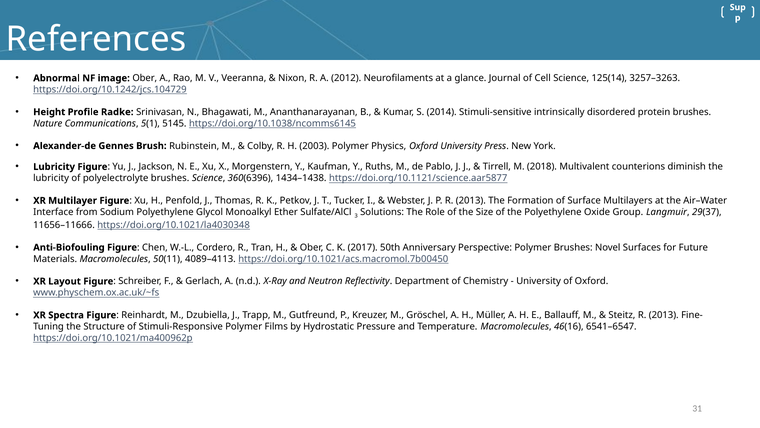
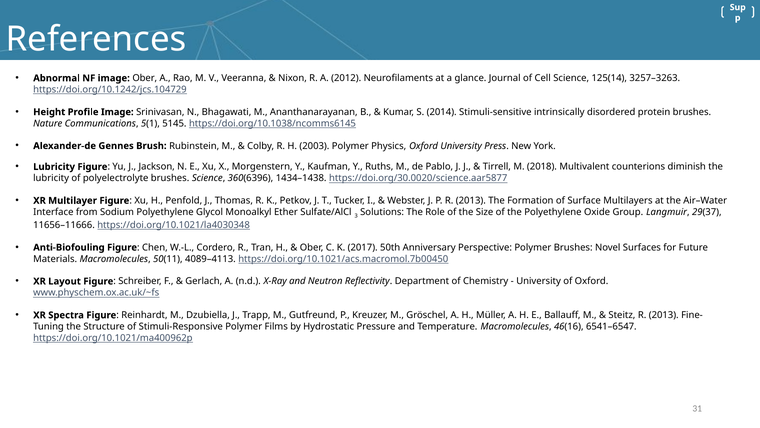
Profile Radke: Radke -> Image
https://doi.org/10.1121/science.aar5877: https://doi.org/10.1121/science.aar5877 -> https://doi.org/30.0020/science.aar5877
